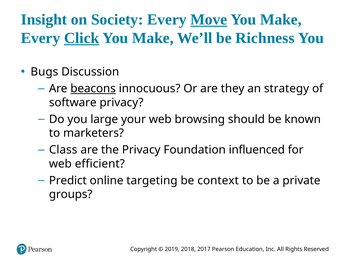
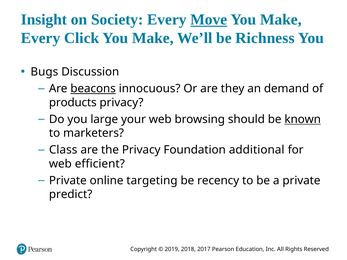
Click underline: present -> none
strategy: strategy -> demand
software: software -> products
known underline: none -> present
influenced: influenced -> additional
Predict at (68, 181): Predict -> Private
context: context -> recency
groups: groups -> predict
